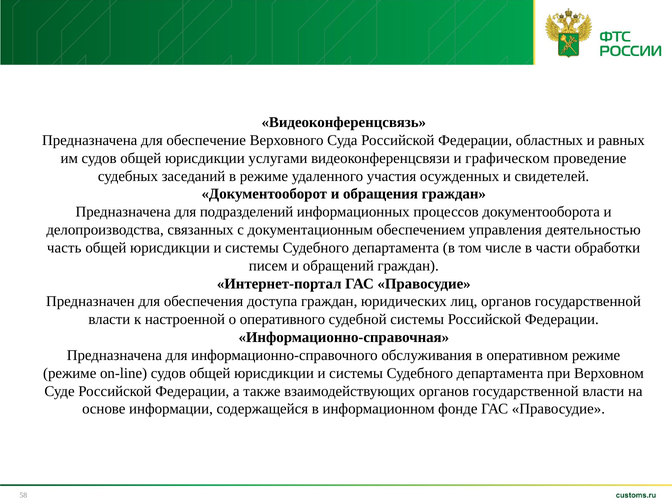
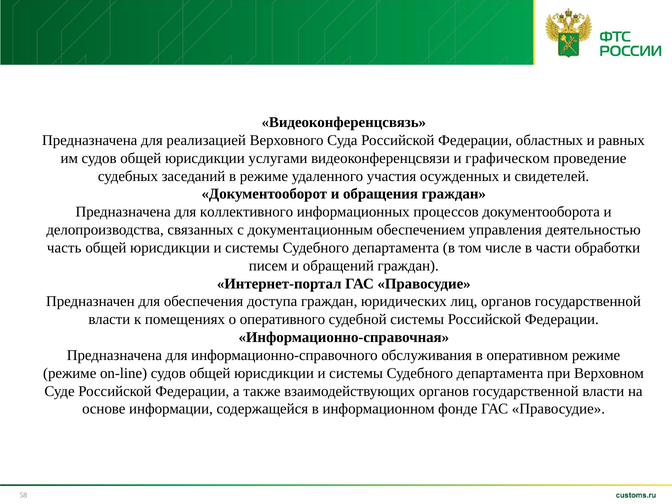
обеспечение: обеспечение -> реализацией
подразделений: подразделений -> коллективного
настроенной: настроенной -> помещениях
